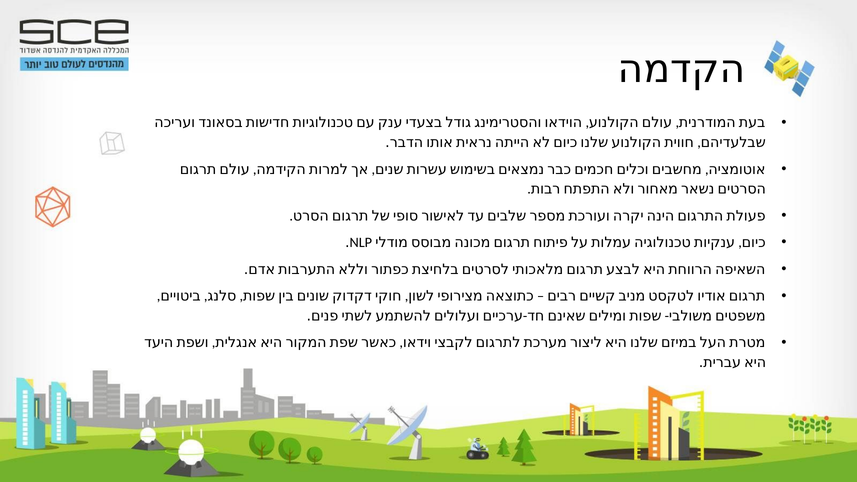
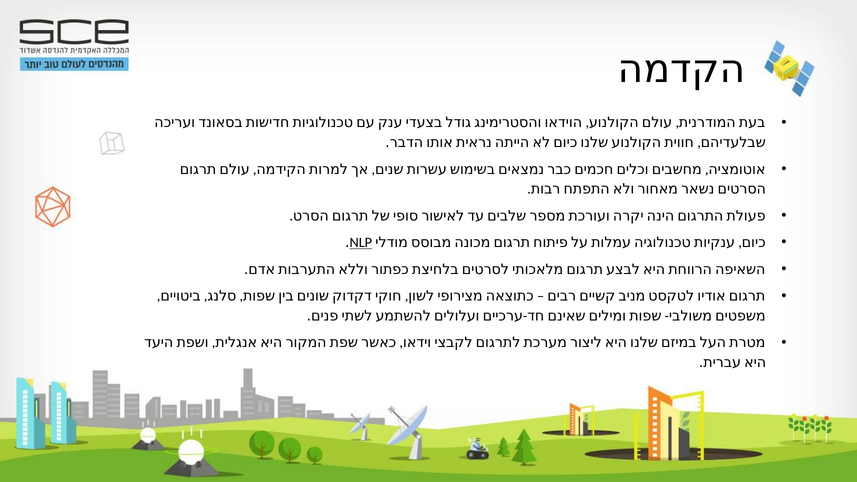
NLP underline: none -> present
